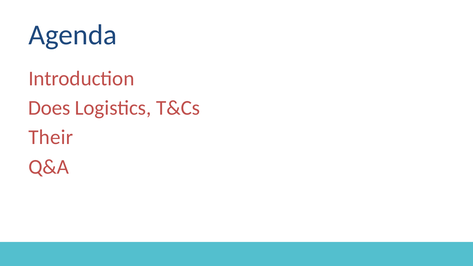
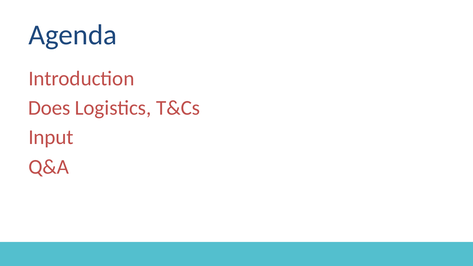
Their: Their -> Input
